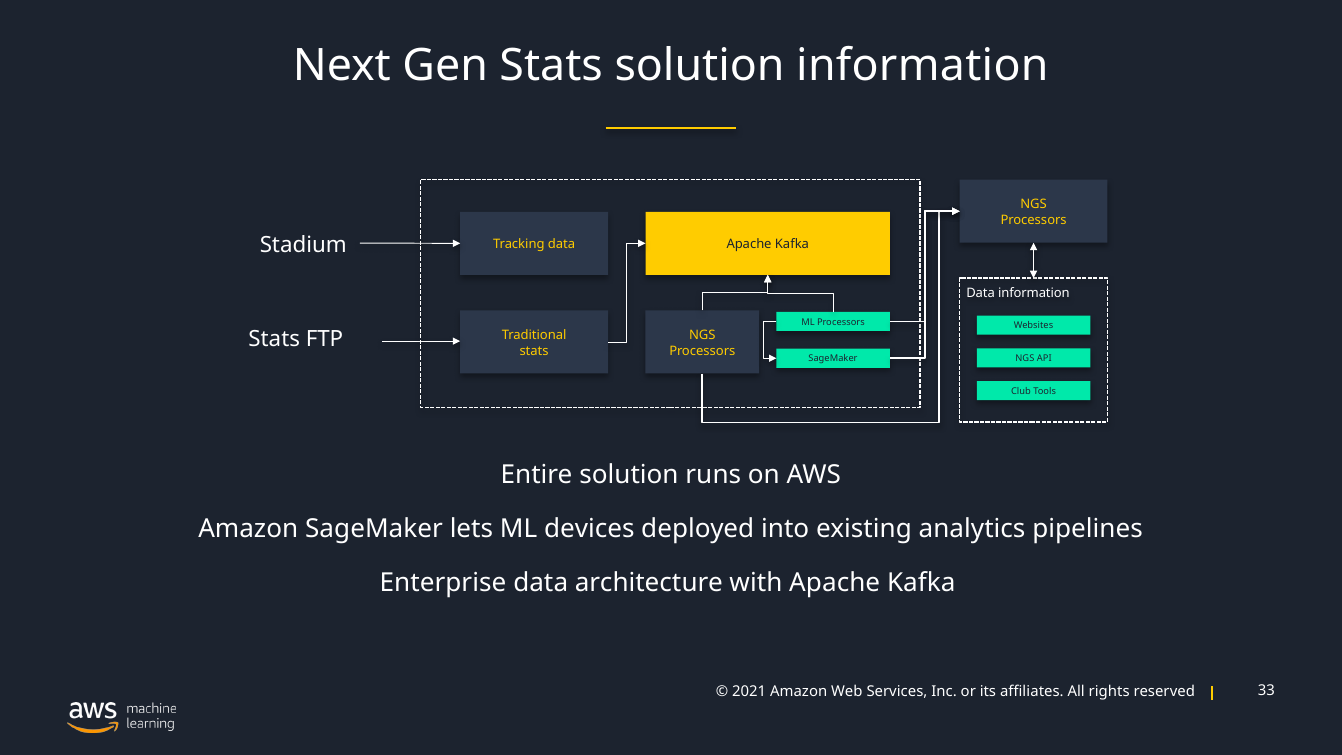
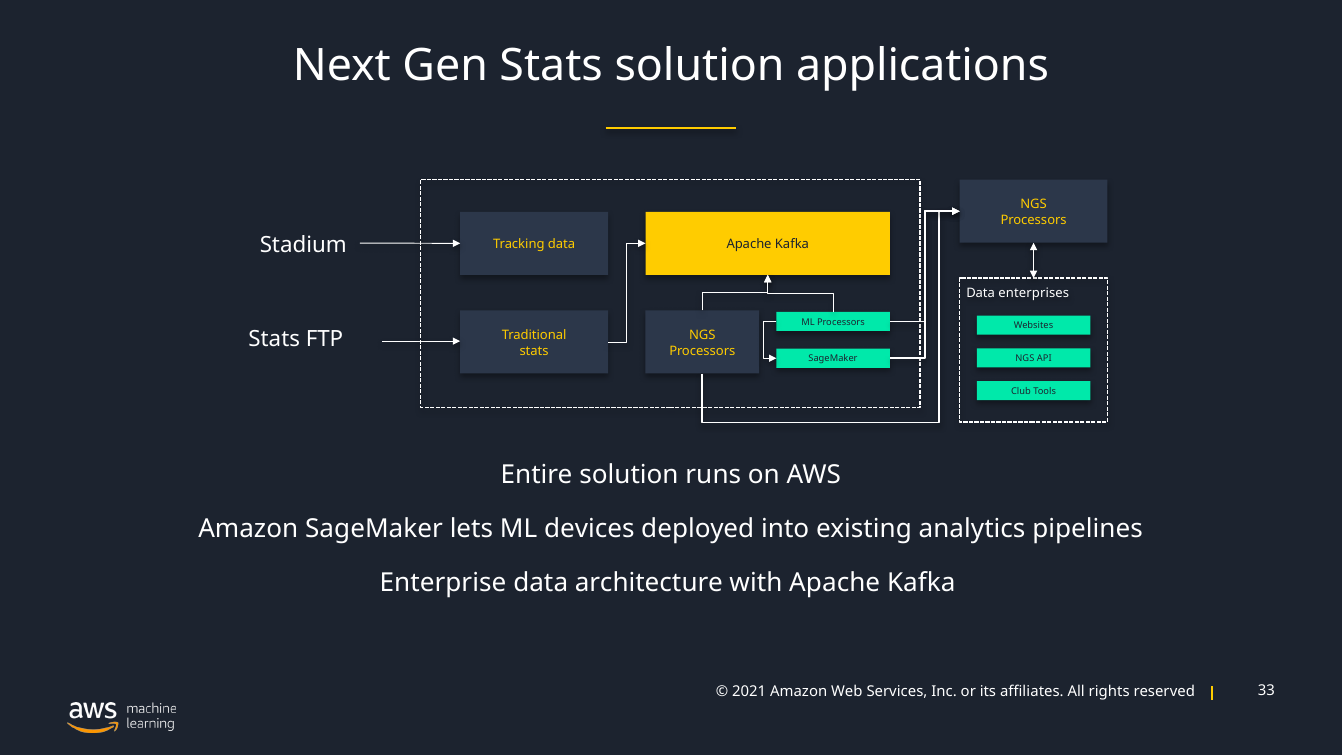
solution information: information -> applications
Data information: information -> enterprises
